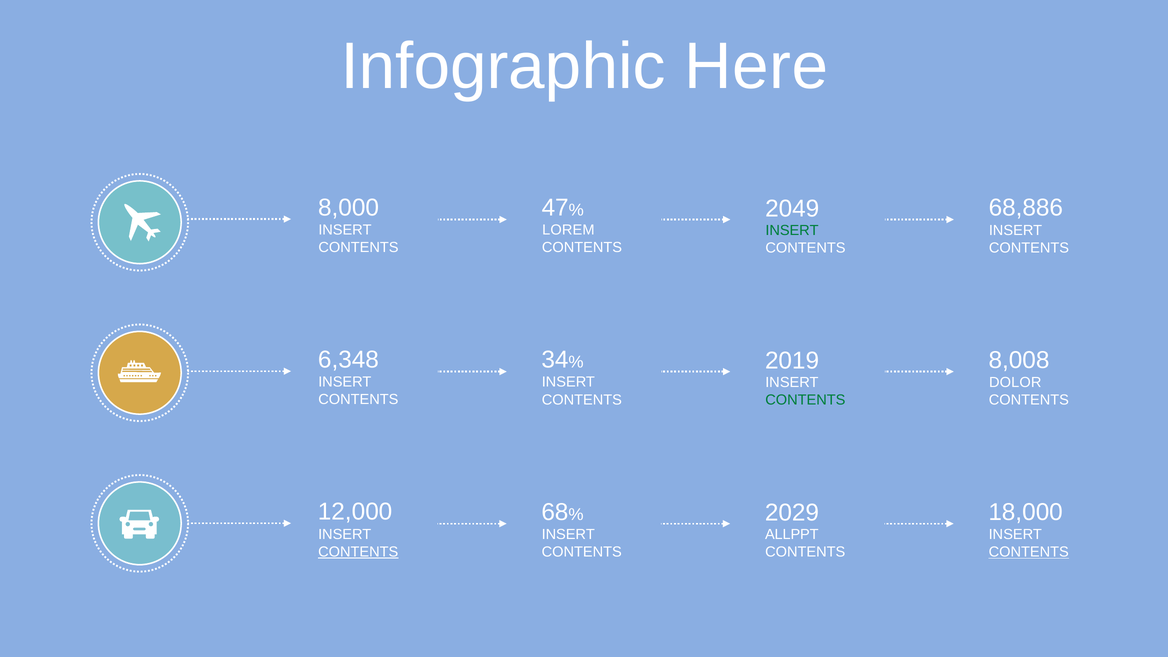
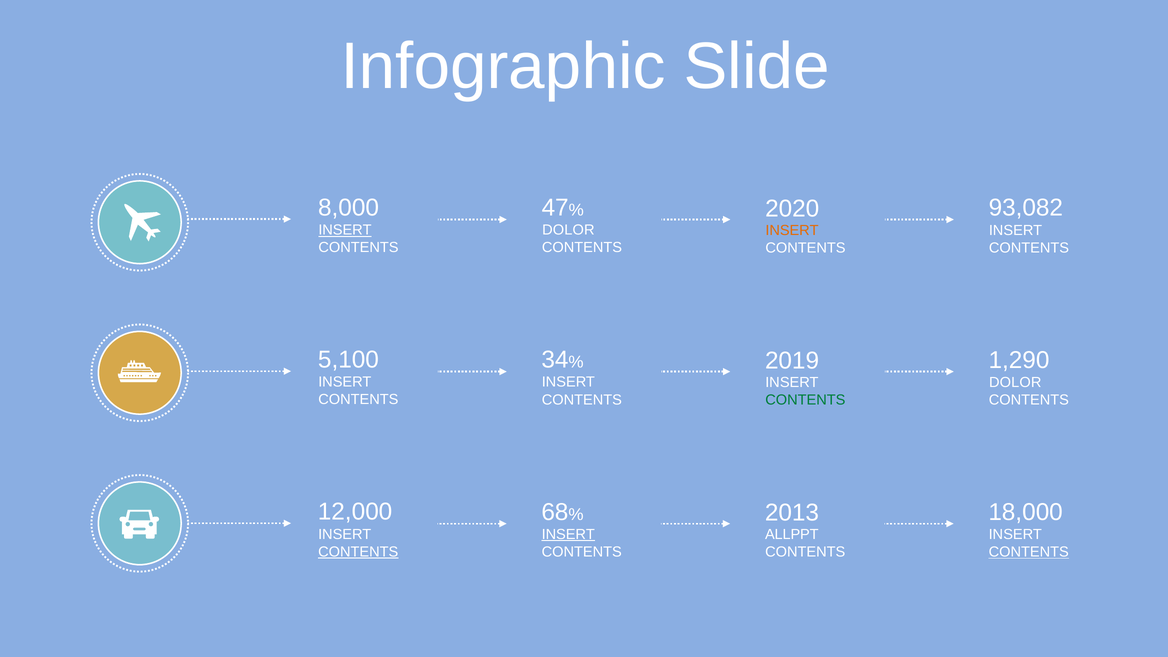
Here: Here -> Slide
68,886: 68,886 -> 93,082
2049: 2049 -> 2020
INSERT at (345, 230) underline: none -> present
LOREM at (568, 230): LOREM -> DOLOR
INSERT at (792, 230) colour: green -> orange
6,348: 6,348 -> 5,100
8,008: 8,008 -> 1,290
2029: 2029 -> 2013
INSERT at (568, 534) underline: none -> present
